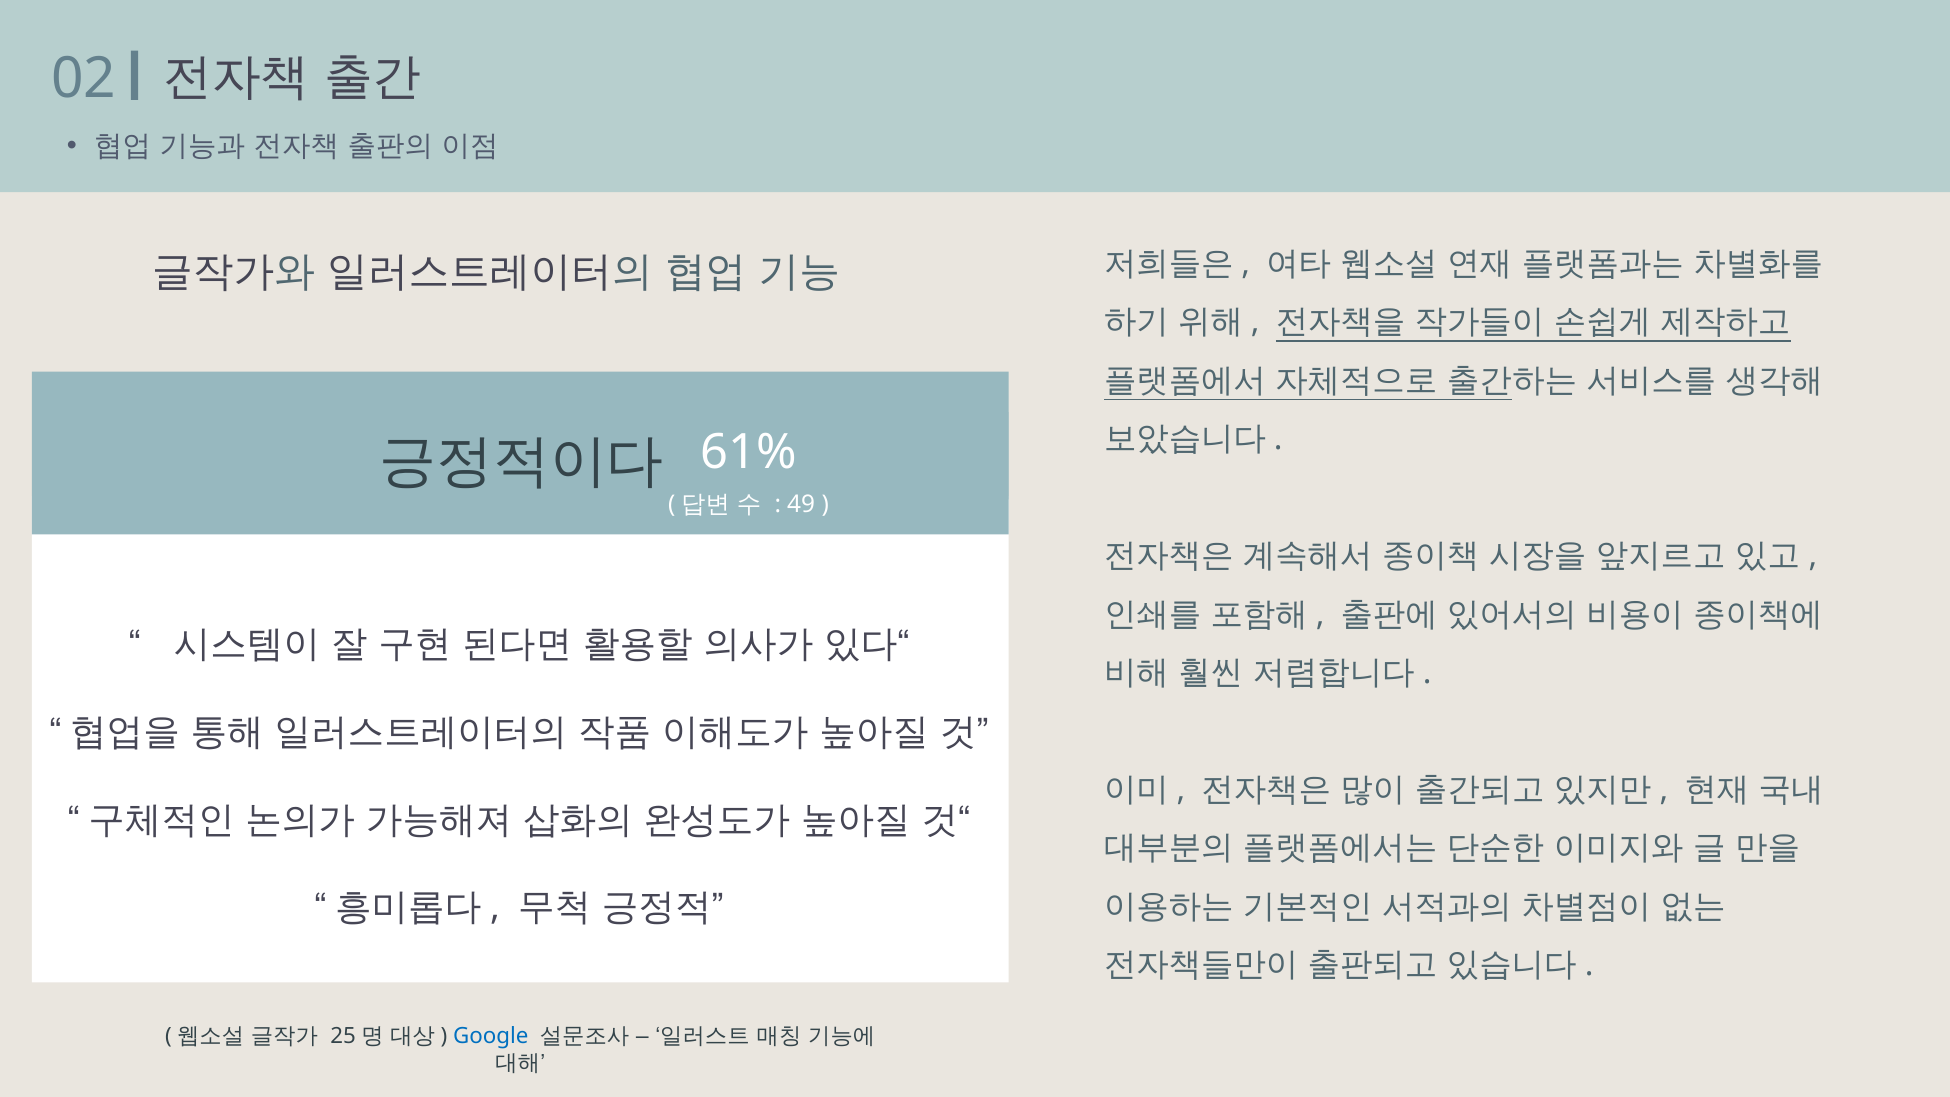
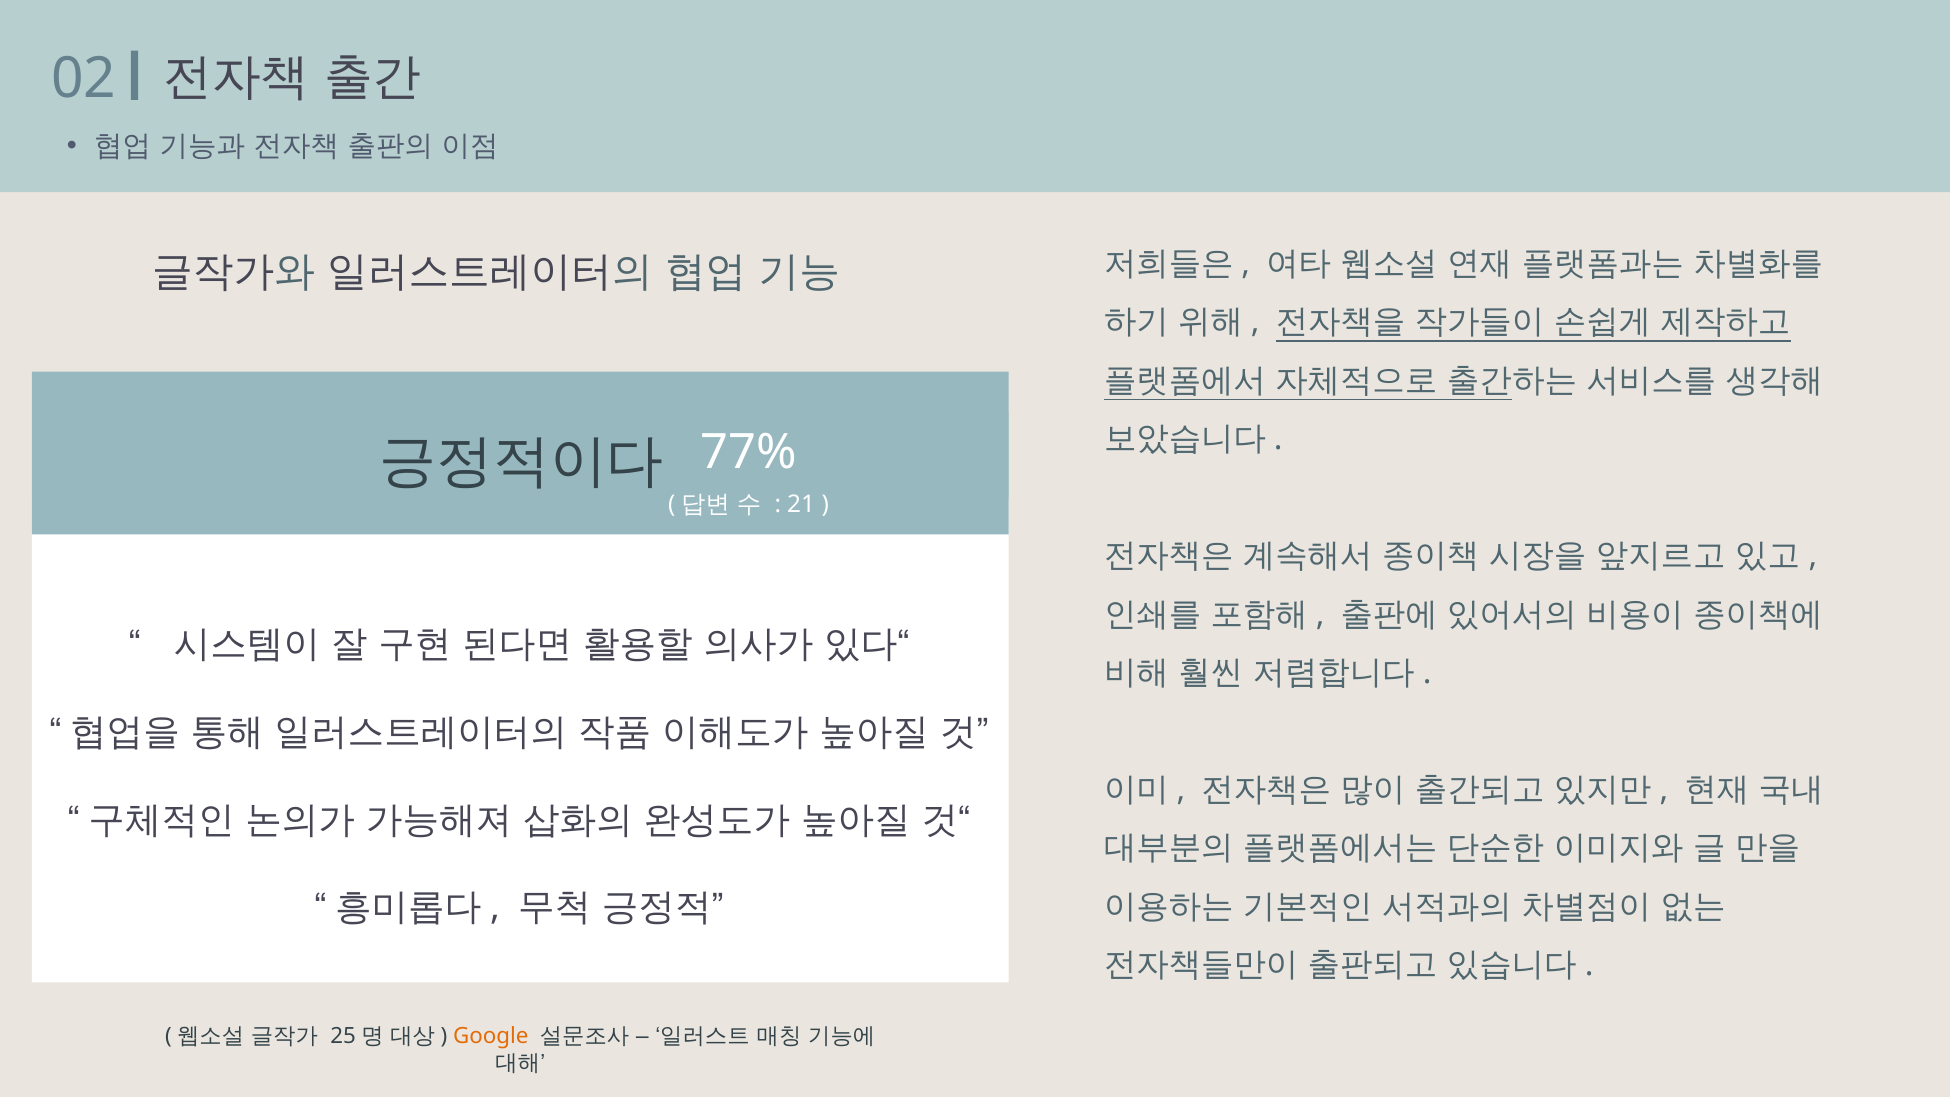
61%: 61% -> 77%
49: 49 -> 21
Google colour: blue -> orange
